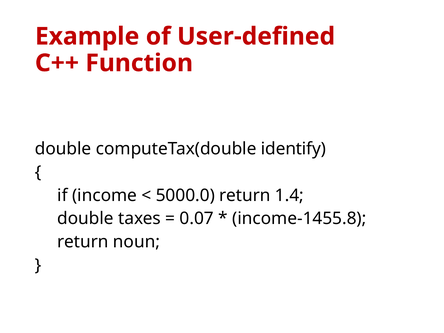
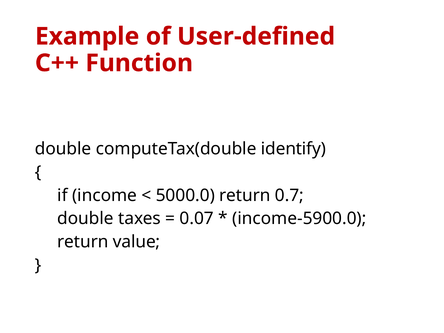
1.4: 1.4 -> 0.7
income-1455.8: income-1455.8 -> income-5900.0
noun: noun -> value
